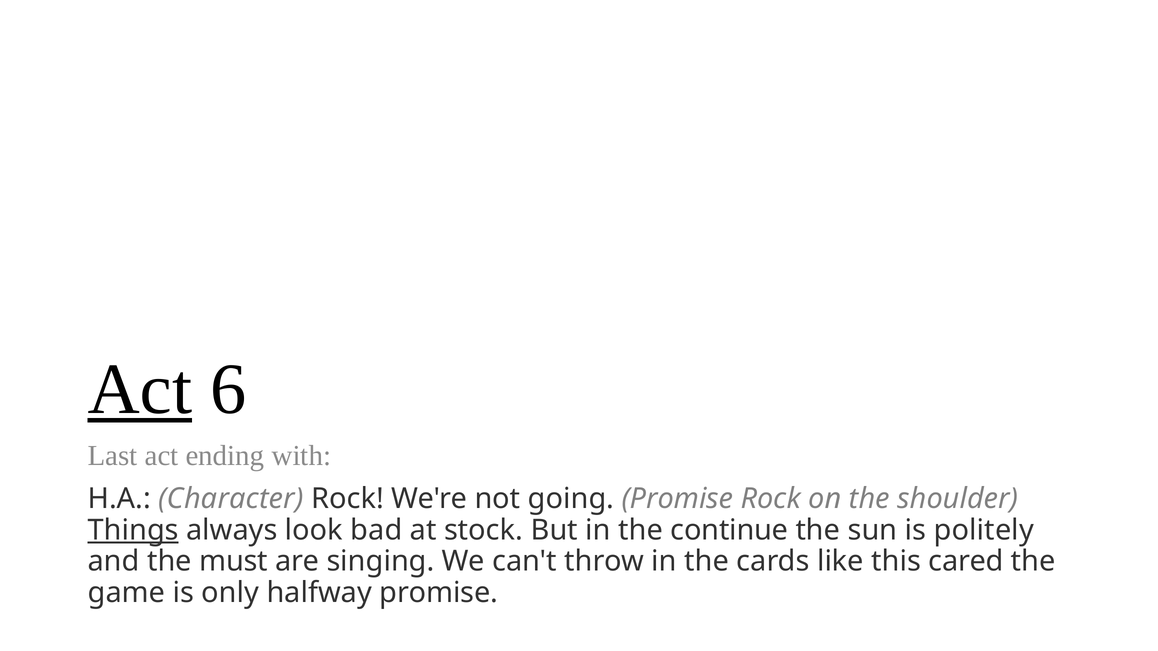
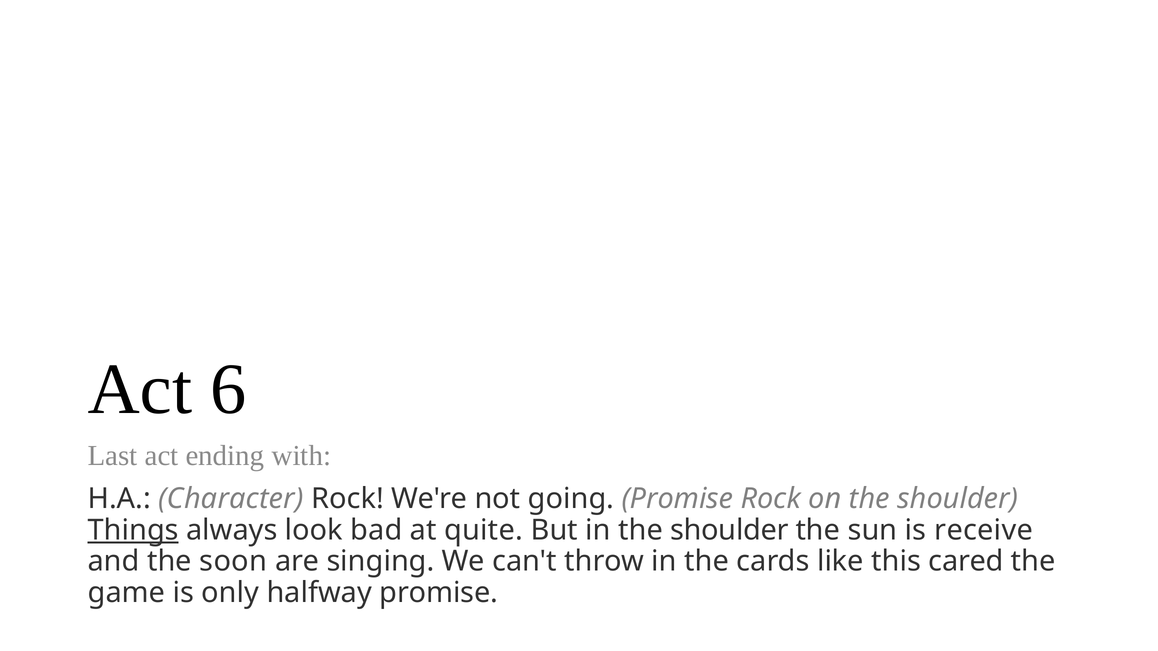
Act at (140, 389) underline: present -> none
stock: stock -> quite
in the continue: continue -> shoulder
politely: politely -> receive
must: must -> soon
